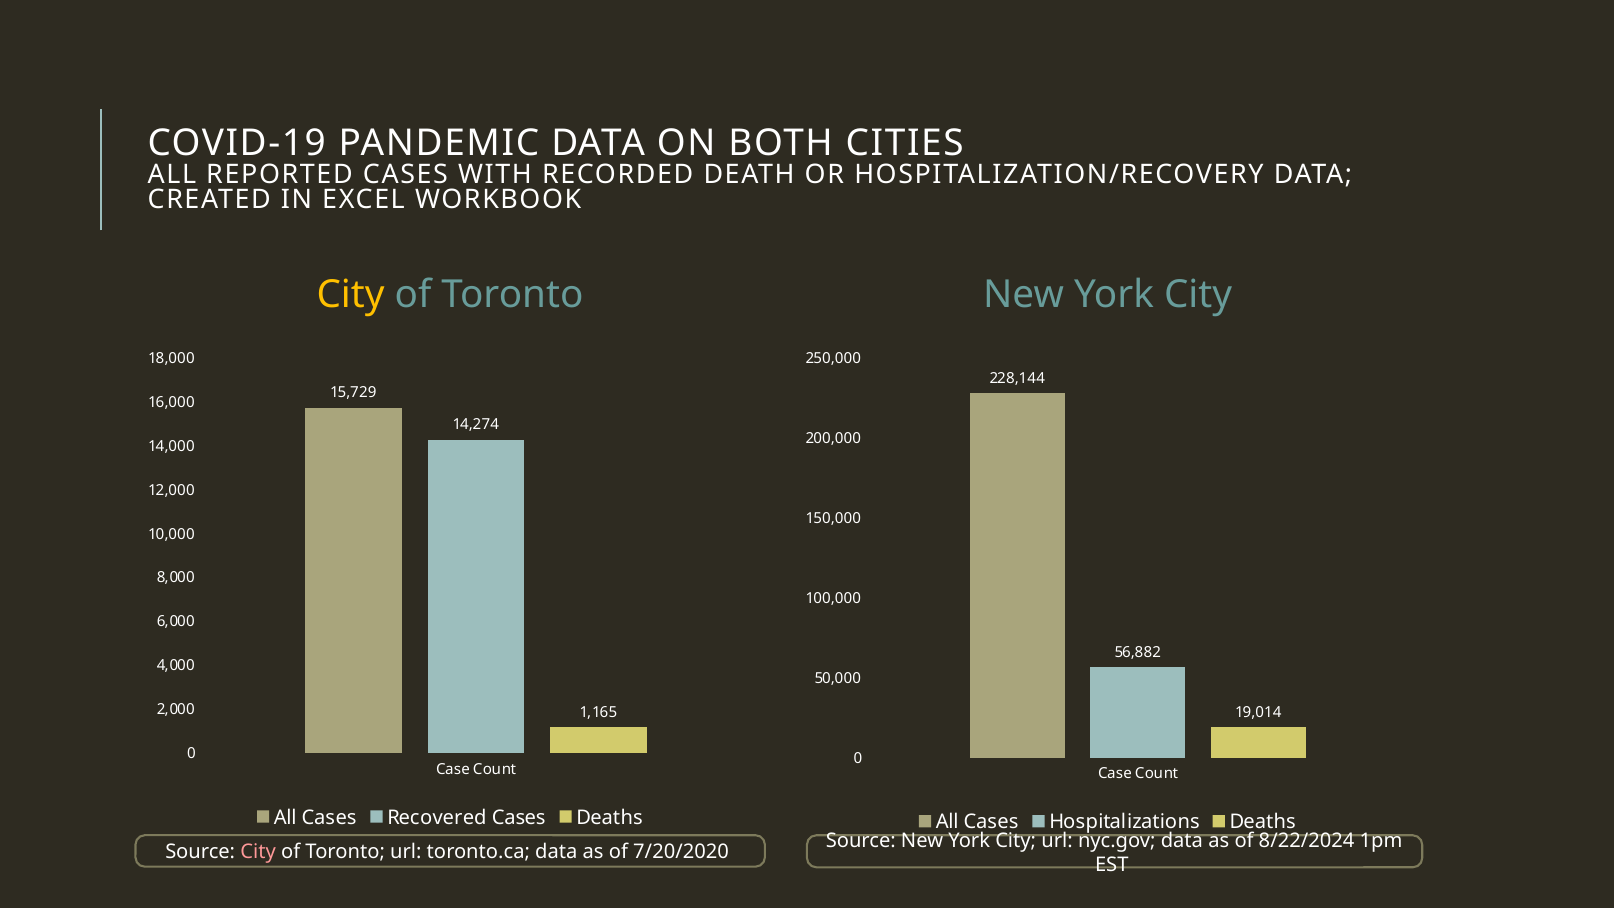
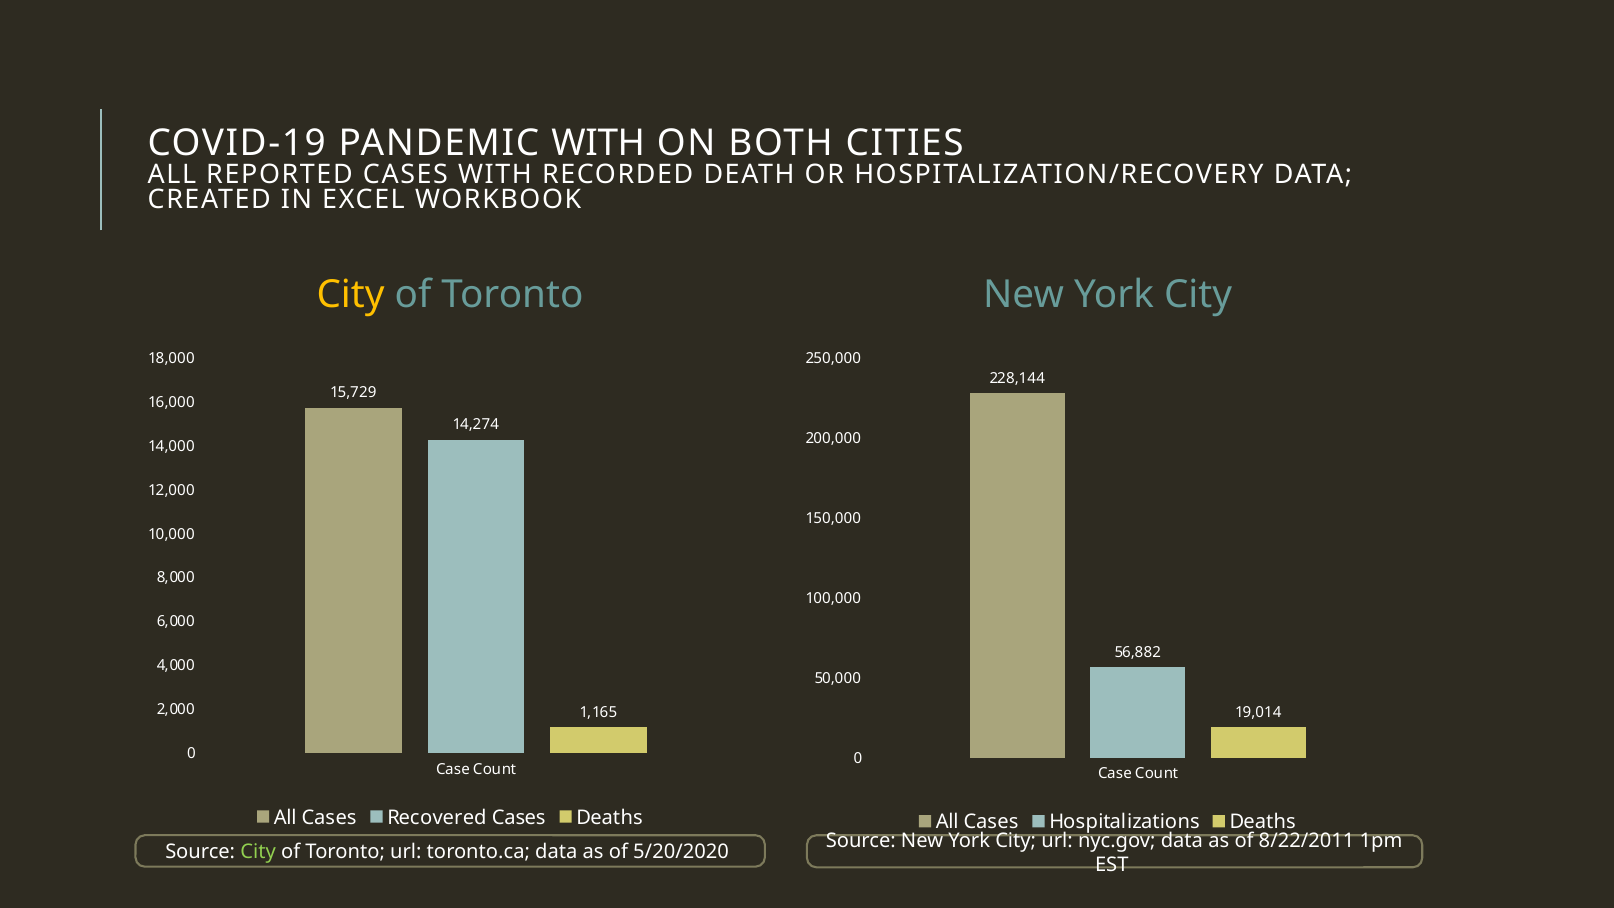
PANDEMIC DATA: DATA -> WITH
8/22/2024: 8/22/2024 -> 8/22/2011
City at (258, 852) colour: pink -> light green
7/20/2020: 7/20/2020 -> 5/20/2020
